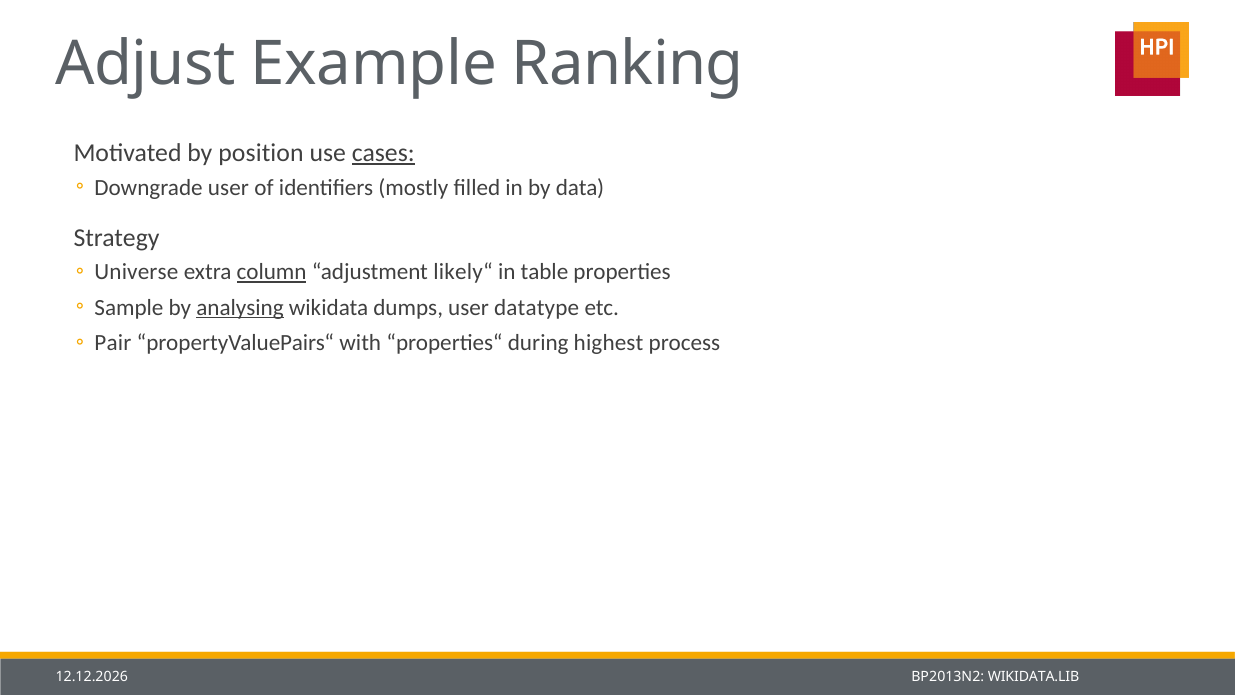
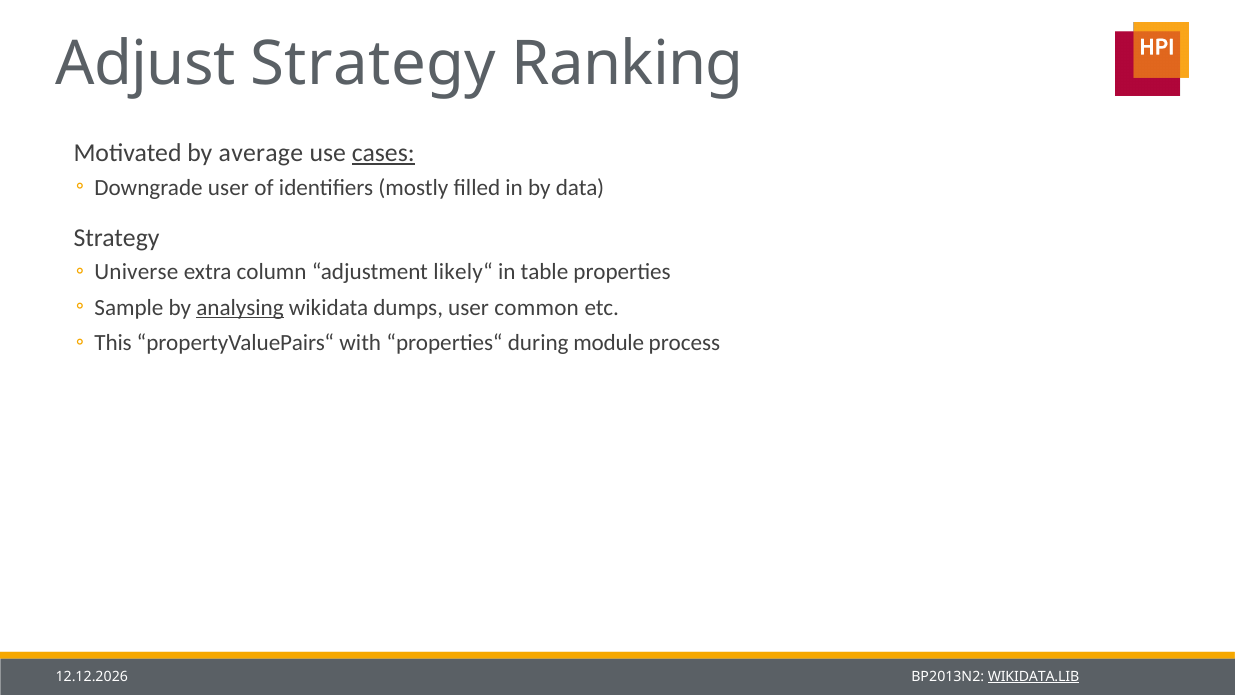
Adjust Example: Example -> Strategy
position: position -> average
column underline: present -> none
datatype: datatype -> common
Pair: Pair -> This
highest: highest -> module
WIKIDATA.LIB underline: none -> present
